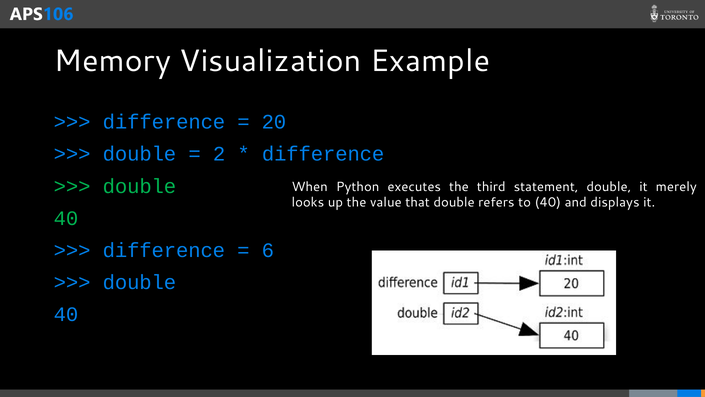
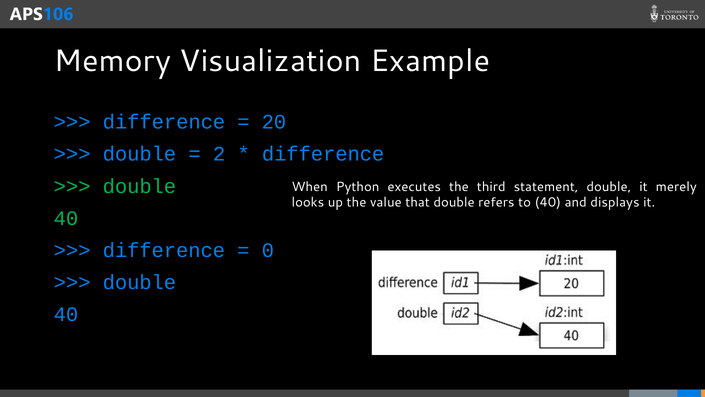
6: 6 -> 0
